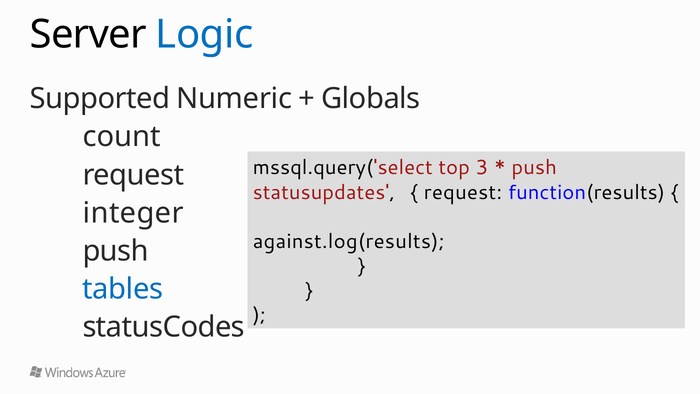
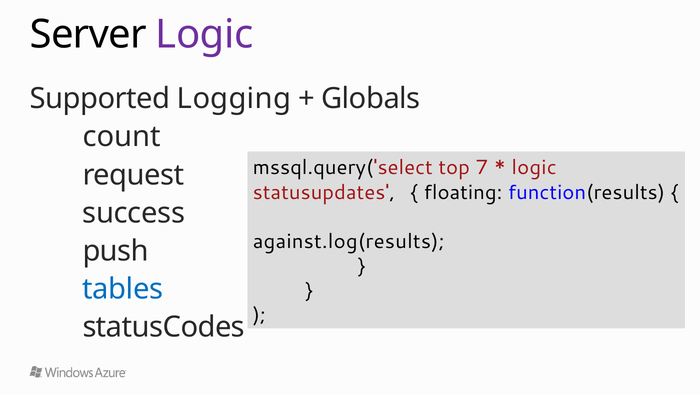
Logic at (204, 35) colour: blue -> purple
Numeric: Numeric -> Logging
3: 3 -> 7
push at (534, 168): push -> logic
request at (463, 192): request -> floating
integer: integer -> success
